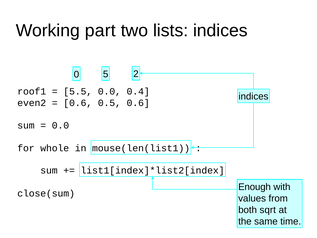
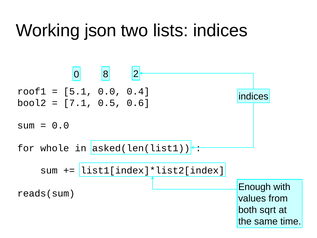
part: part -> json
5: 5 -> 8
5.5: 5.5 -> 5.1
even2: even2 -> bool2
0.6 at (78, 103): 0.6 -> 7.1
mouse(len(list1: mouse(len(list1 -> asked(len(list1
close(sum: close(sum -> reads(sum
